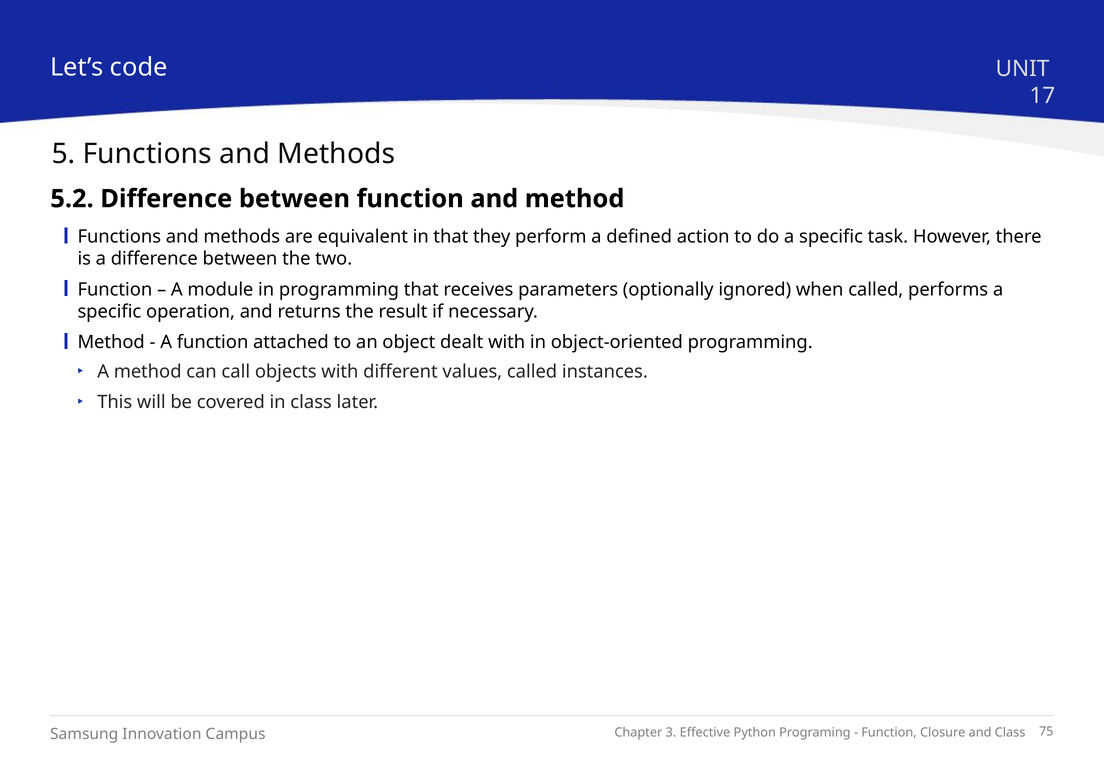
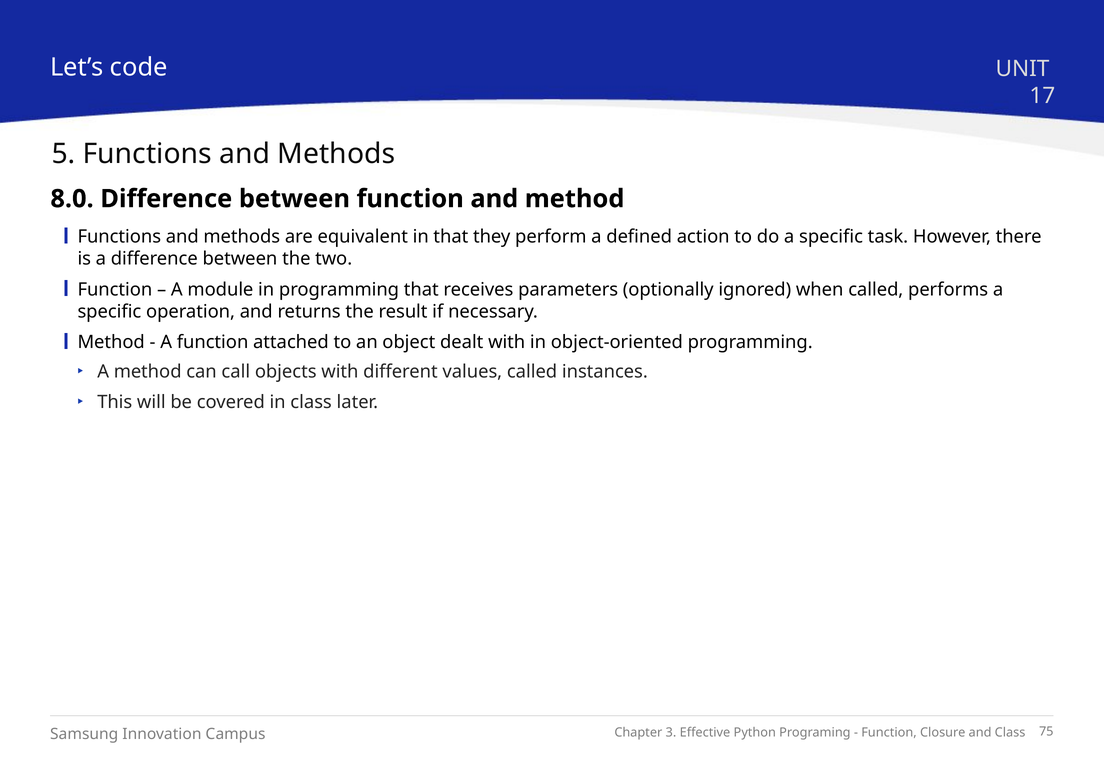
5.2: 5.2 -> 8.0
